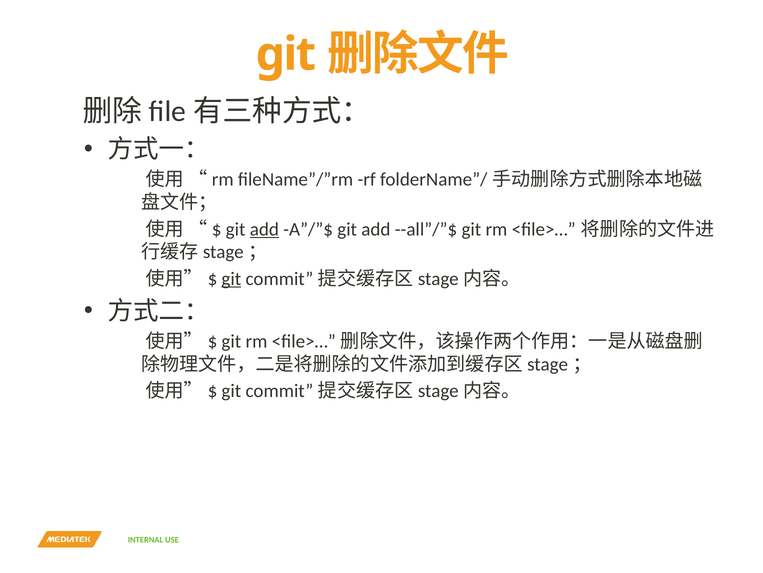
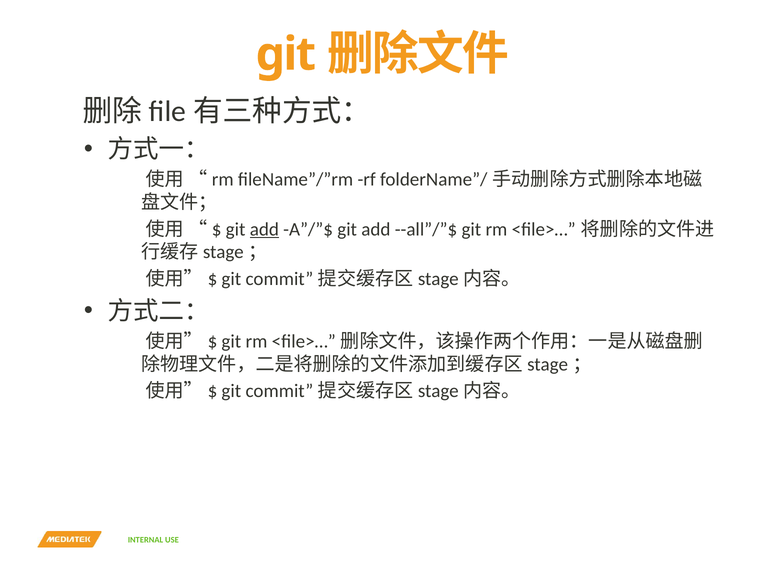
git at (231, 279) underline: present -> none
